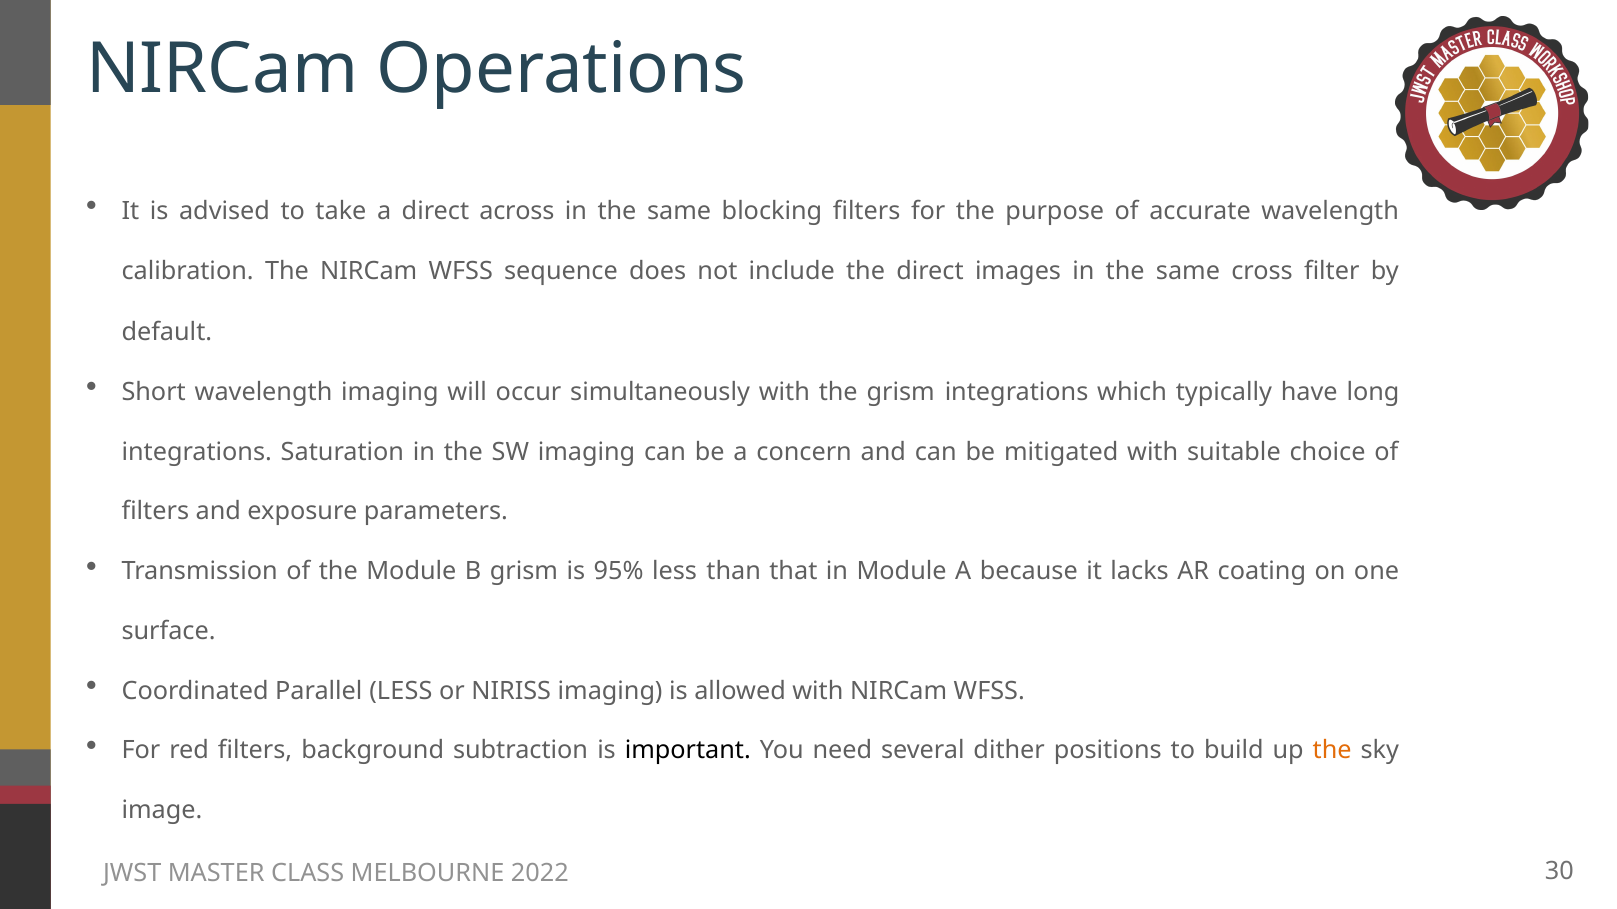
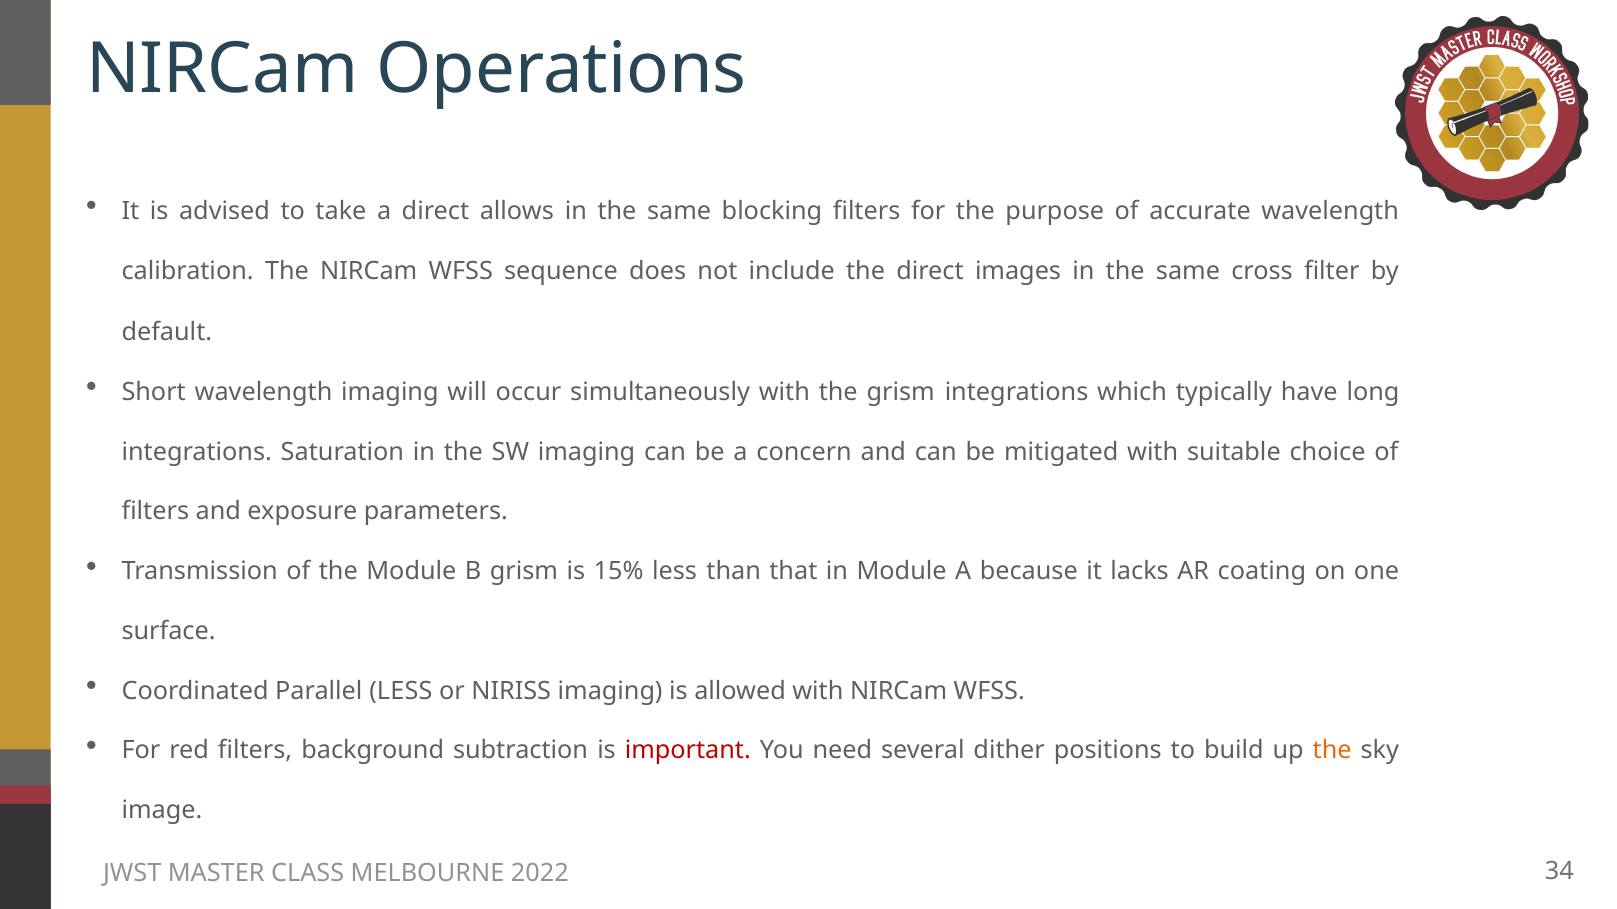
across: across -> allows
95%: 95% -> 15%
important colour: black -> red
30: 30 -> 34
